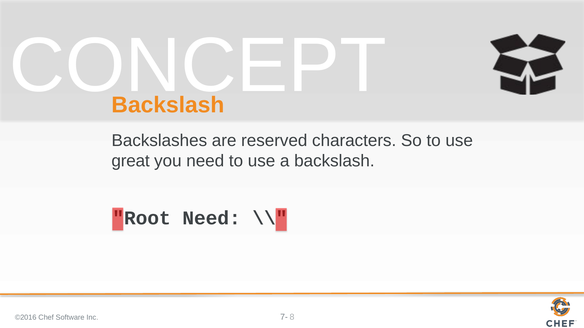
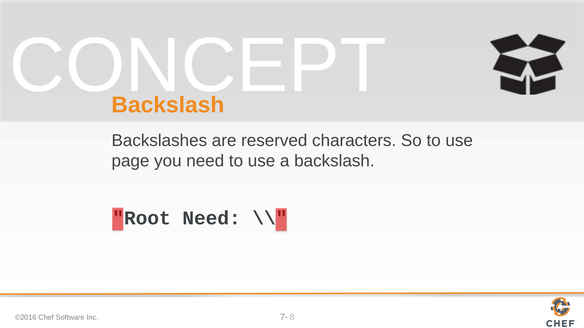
great: great -> page
